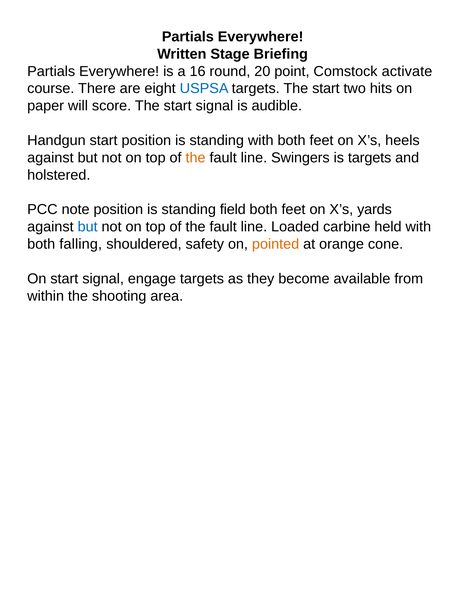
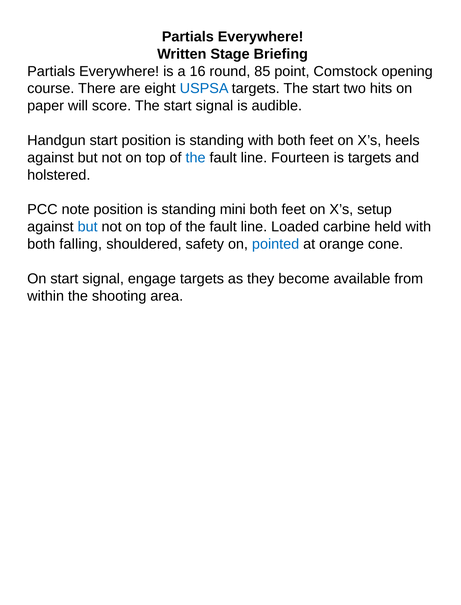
20: 20 -> 85
activate: activate -> opening
the at (196, 158) colour: orange -> blue
Swingers: Swingers -> Fourteen
field: field -> mini
yards: yards -> setup
pointed colour: orange -> blue
